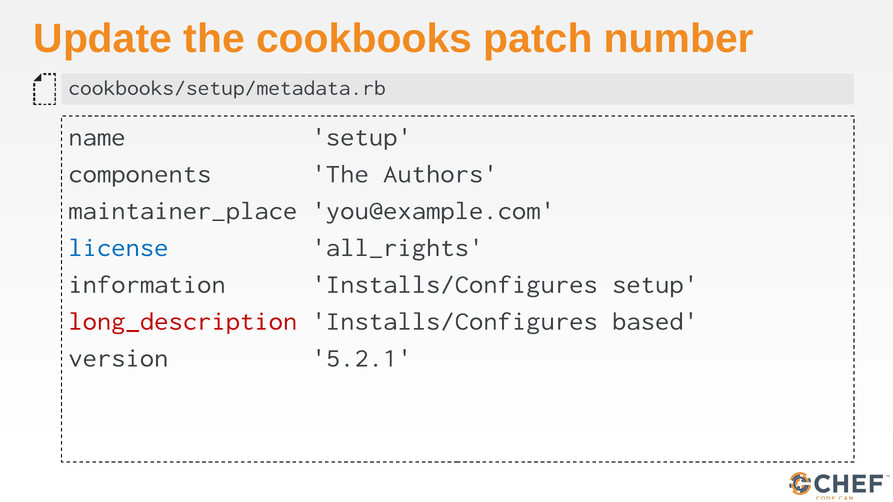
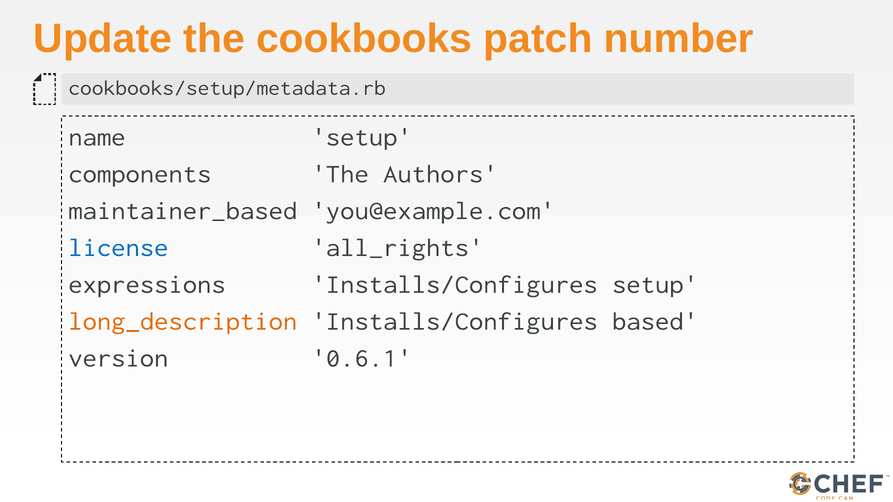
maintainer_place: maintainer_place -> maintainer_based
information: information -> expressions
long_description colour: red -> orange
5.2.1: 5.2.1 -> 0.6.1
